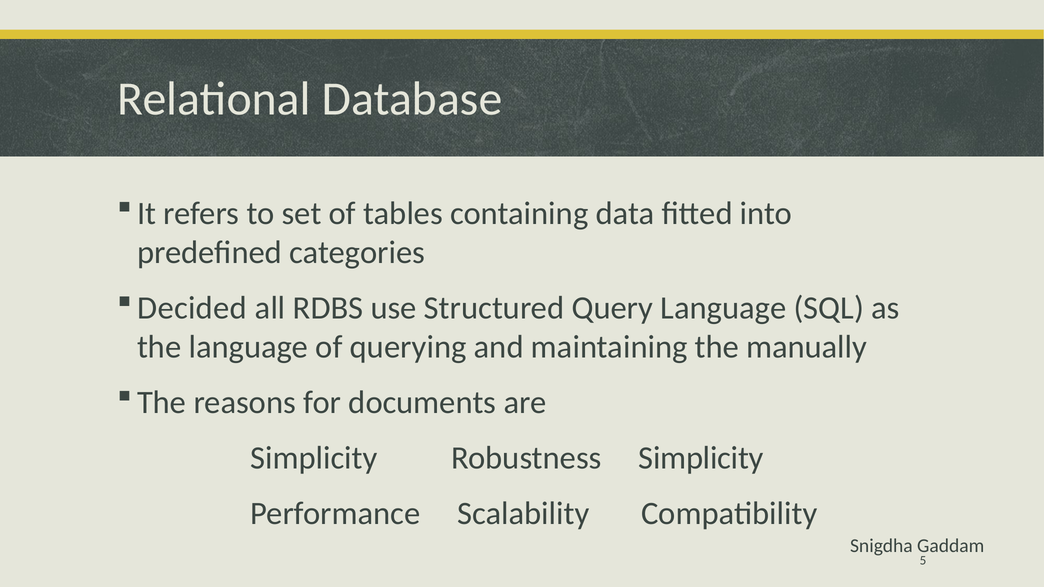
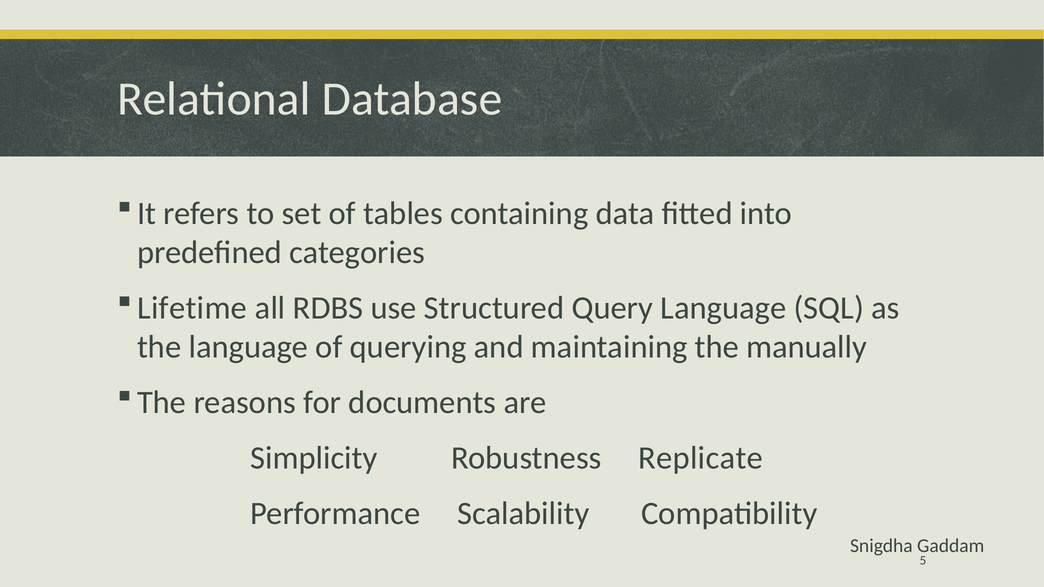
Decided: Decided -> Lifetime
Robustness Simplicity: Simplicity -> Replicate
